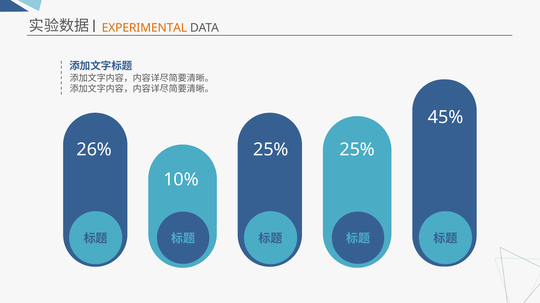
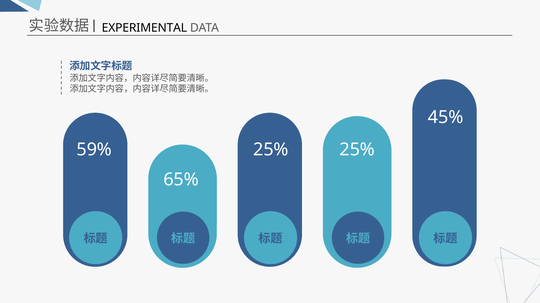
EXPERIMENTAL colour: orange -> black
26%: 26% -> 59%
10%: 10% -> 65%
